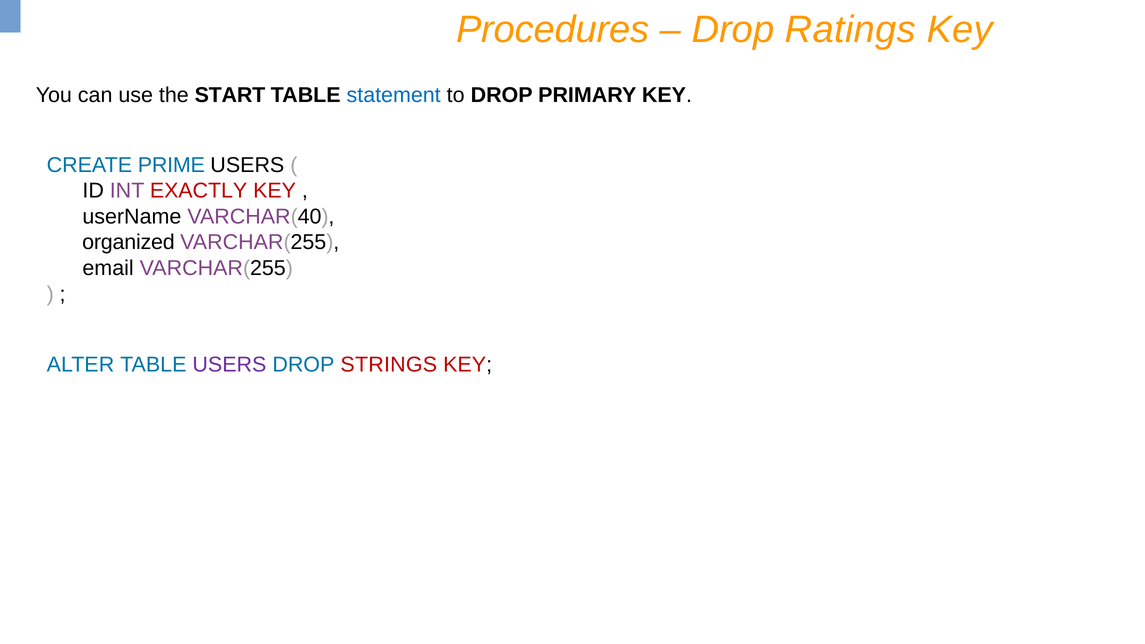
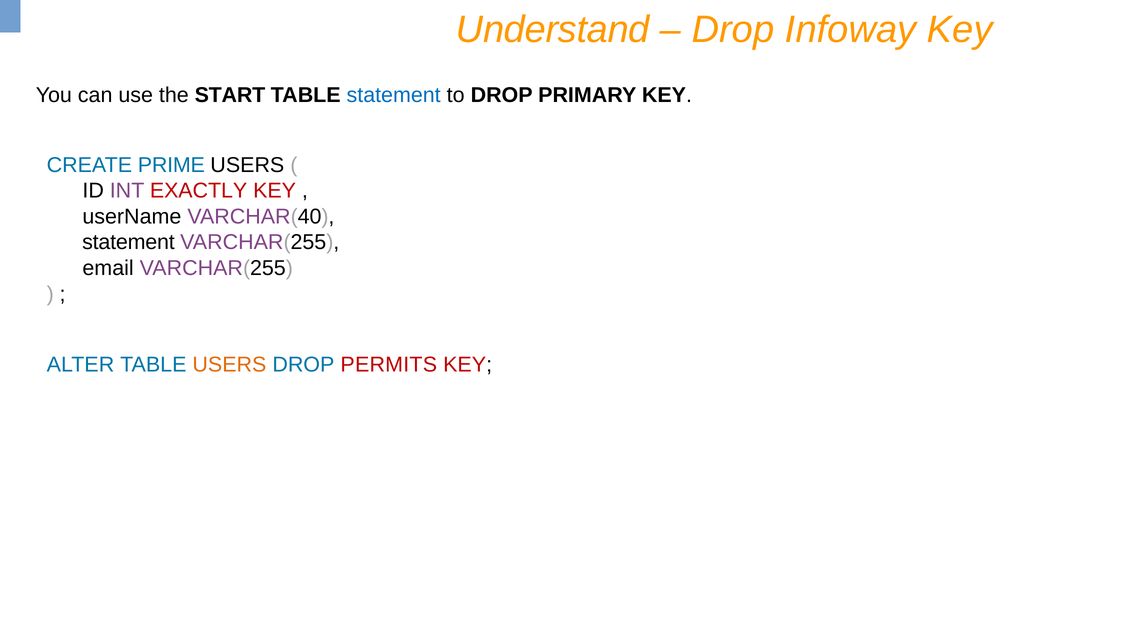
Procedures: Procedures -> Understand
Ratings: Ratings -> Infoway
organized at (128, 242): organized -> statement
USERS at (229, 365) colour: purple -> orange
STRINGS: STRINGS -> PERMITS
